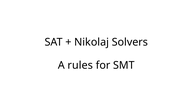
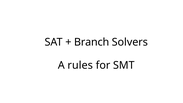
Nikolaj: Nikolaj -> Branch
